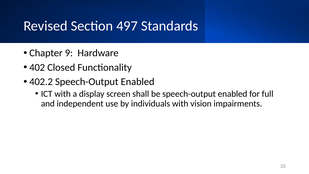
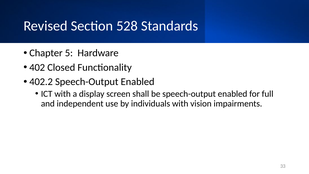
497: 497 -> 528
9: 9 -> 5
